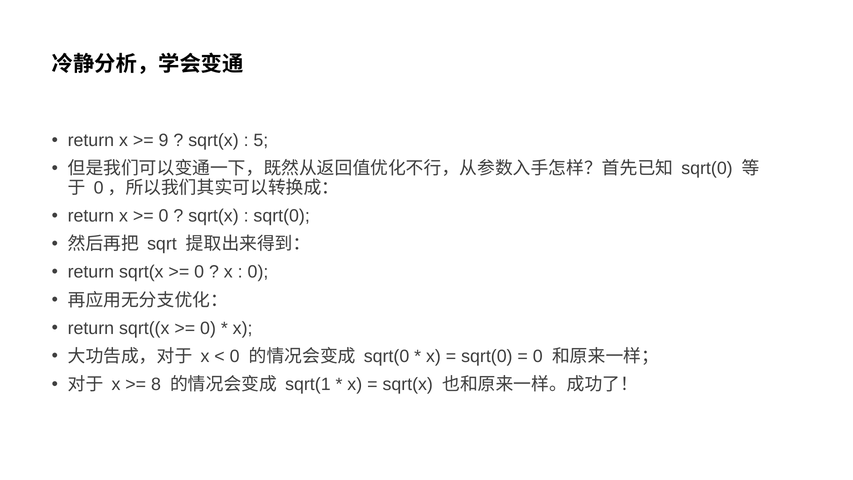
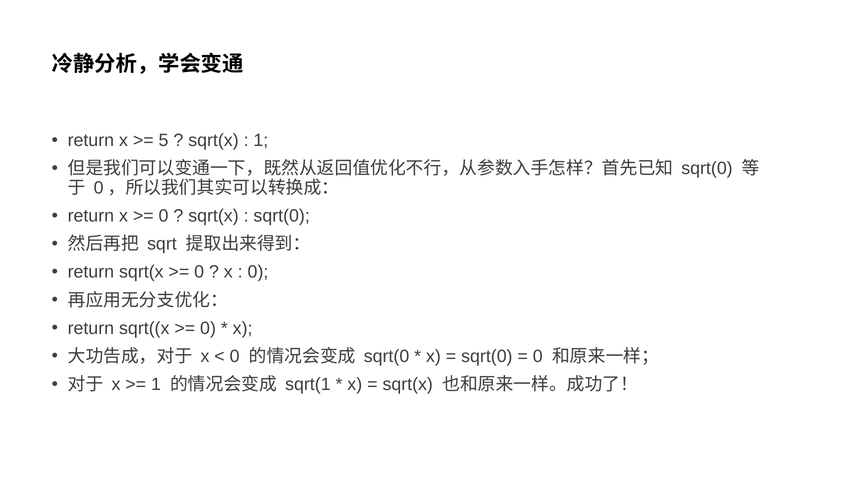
9: 9 -> 5
5 at (261, 140): 5 -> 1
8 at (156, 384): 8 -> 1
